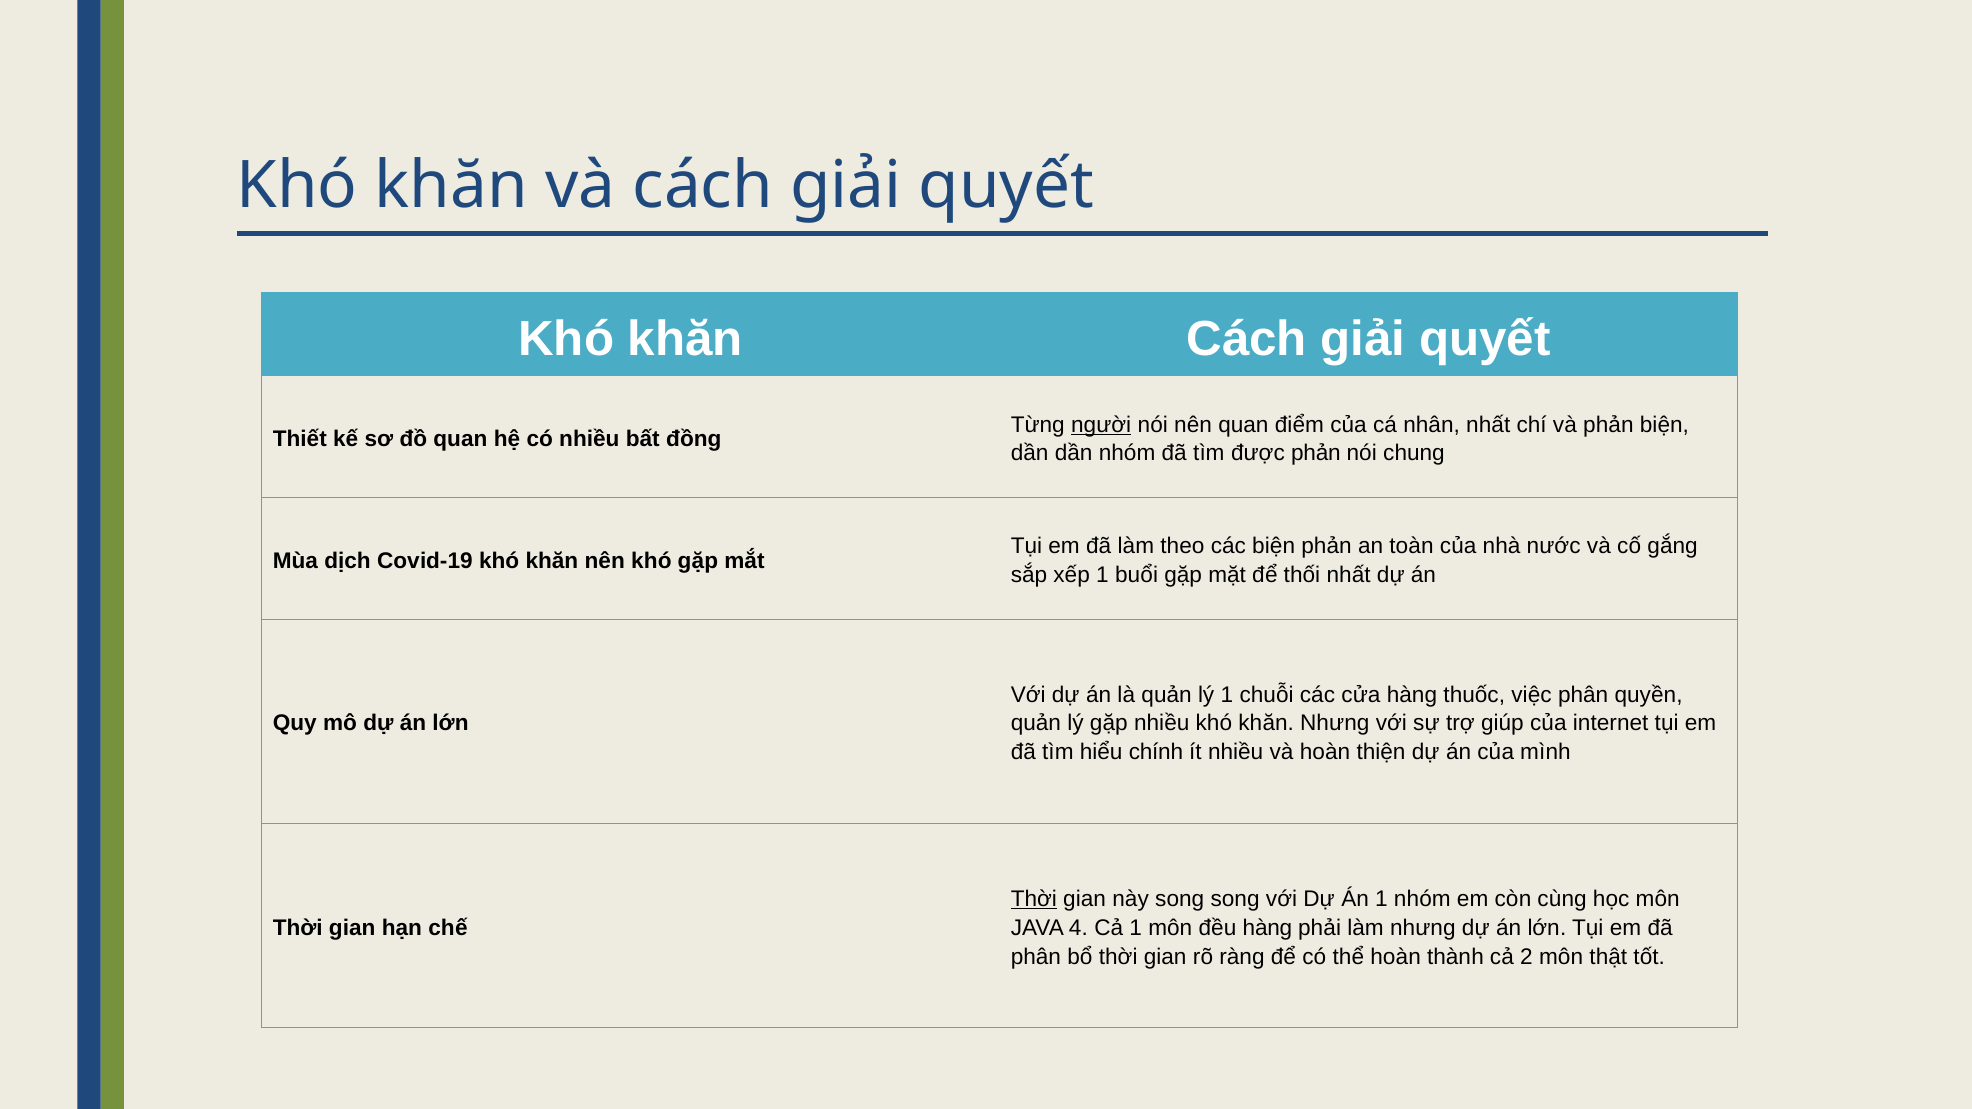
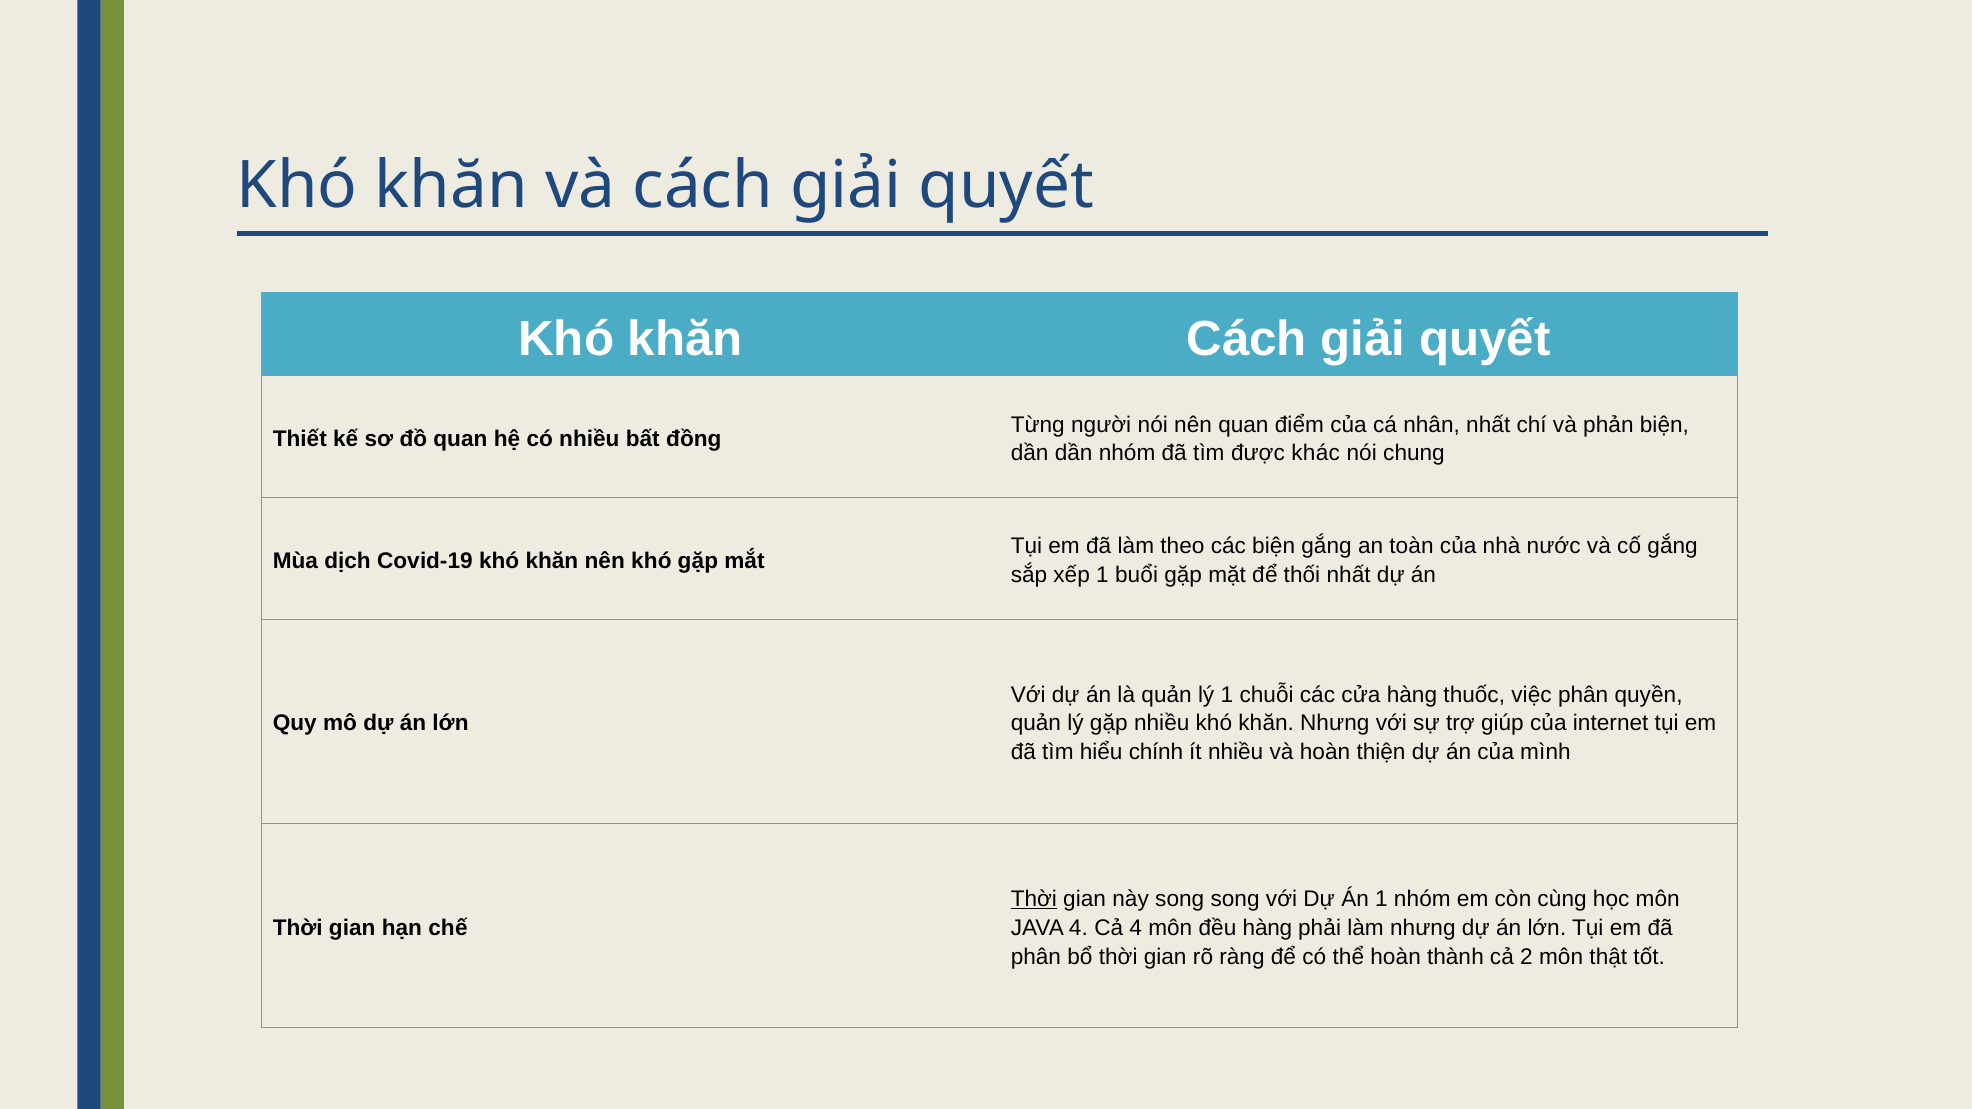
người underline: present -> none
được phản: phản -> khác
biện phản: phản -> gắng
Cả 1: 1 -> 4
